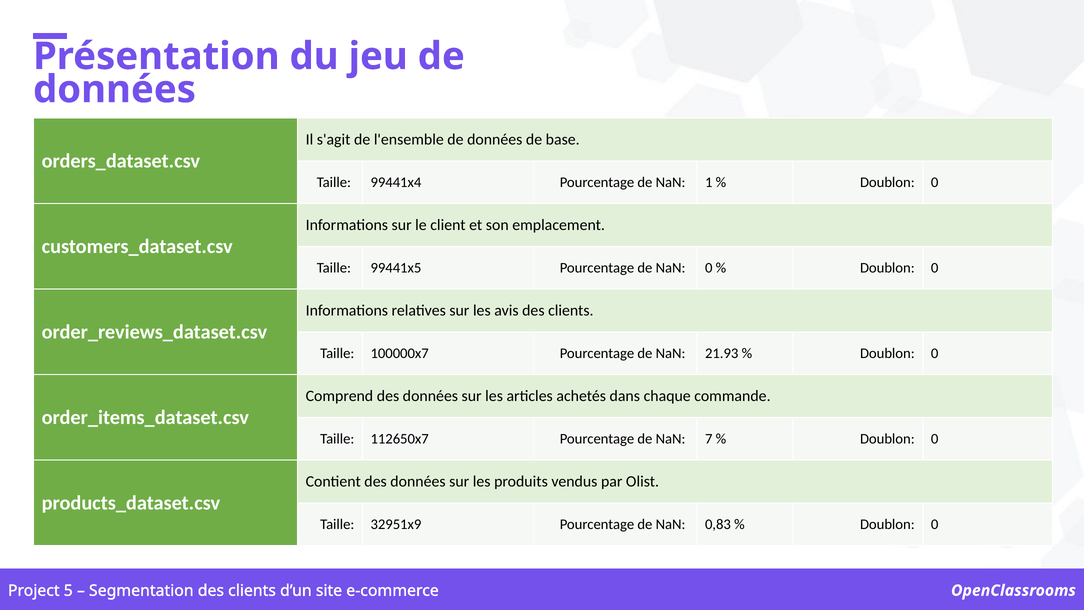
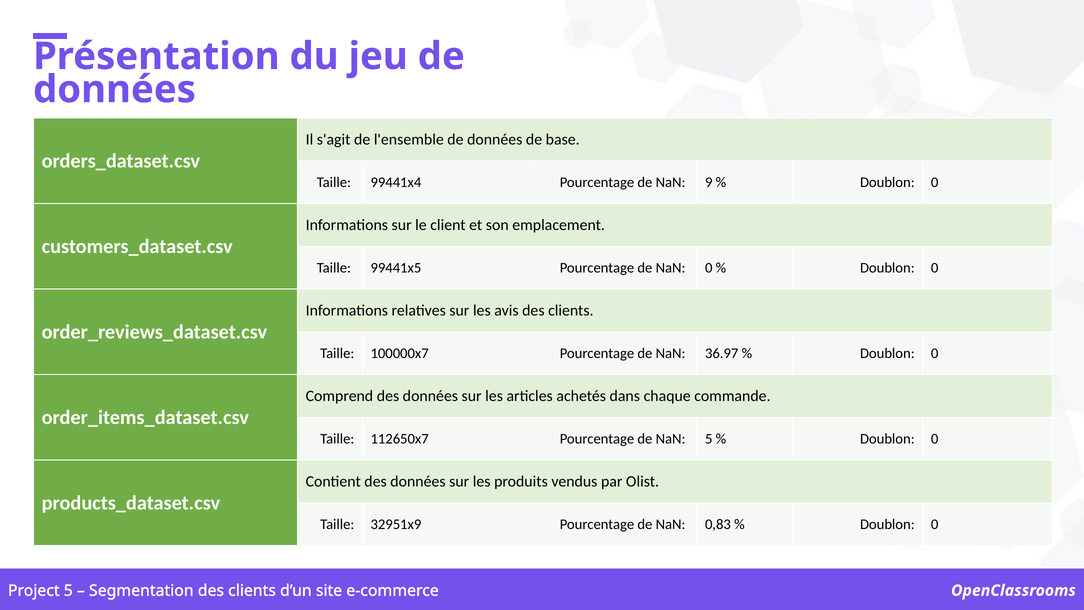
1: 1 -> 9
21.93: 21.93 -> 36.97
NaN 7: 7 -> 5
